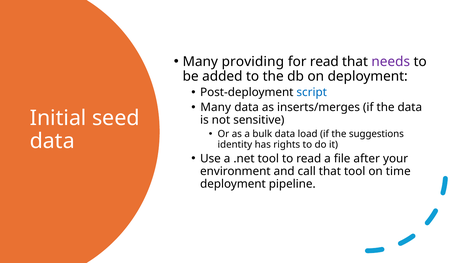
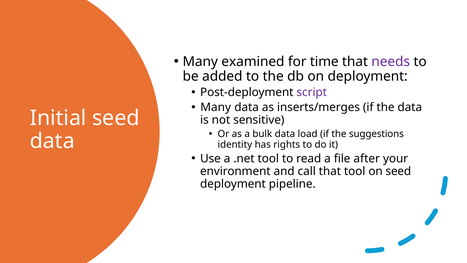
providing: providing -> examined
for read: read -> time
script colour: blue -> purple
on time: time -> seed
